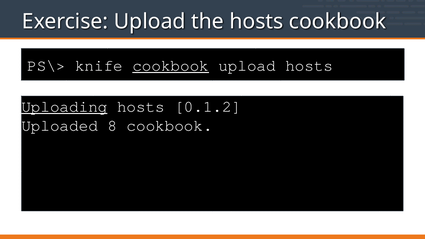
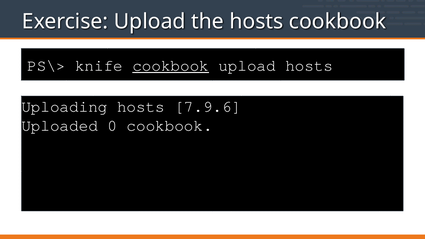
Uploading underline: present -> none
0.1.2: 0.1.2 -> 7.9.6
8: 8 -> 0
